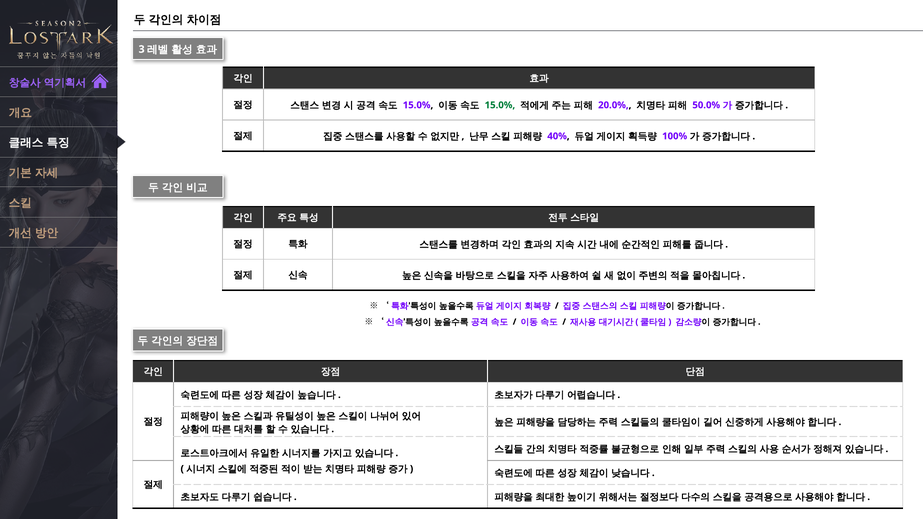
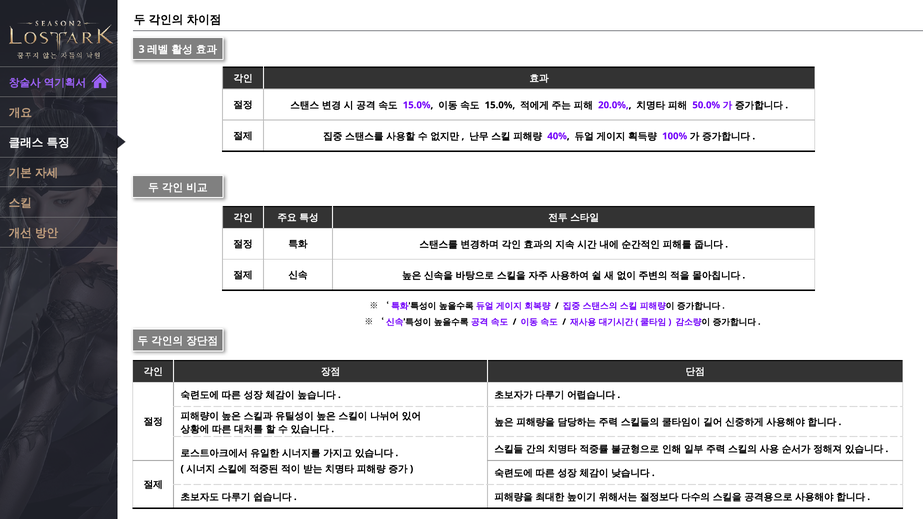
15.0% at (500, 105) colour: green -> black
